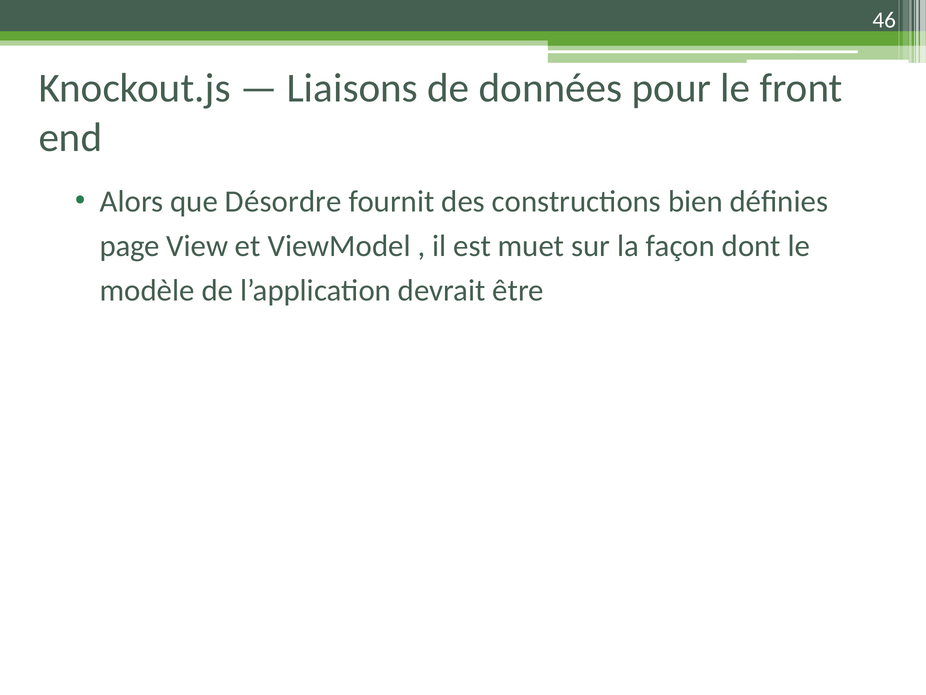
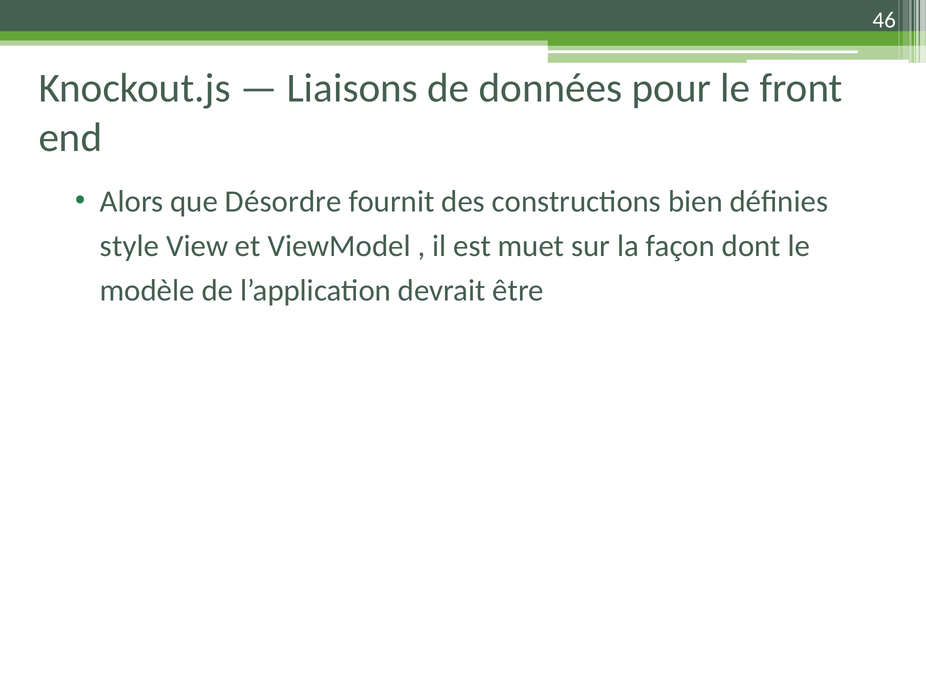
page: page -> style
